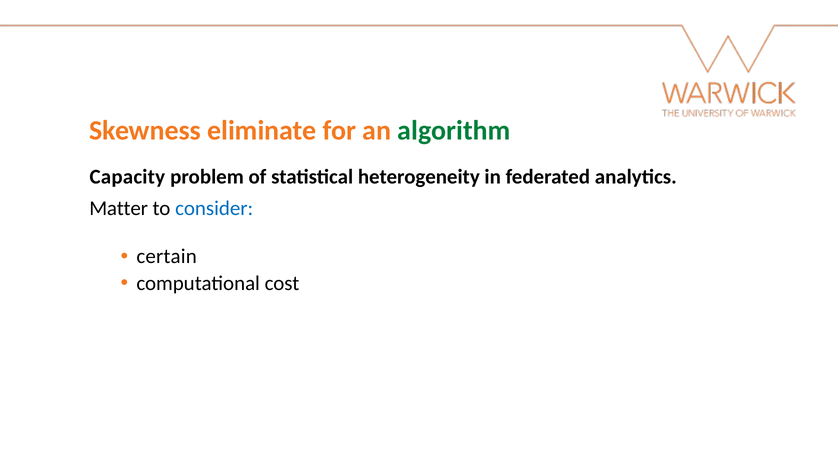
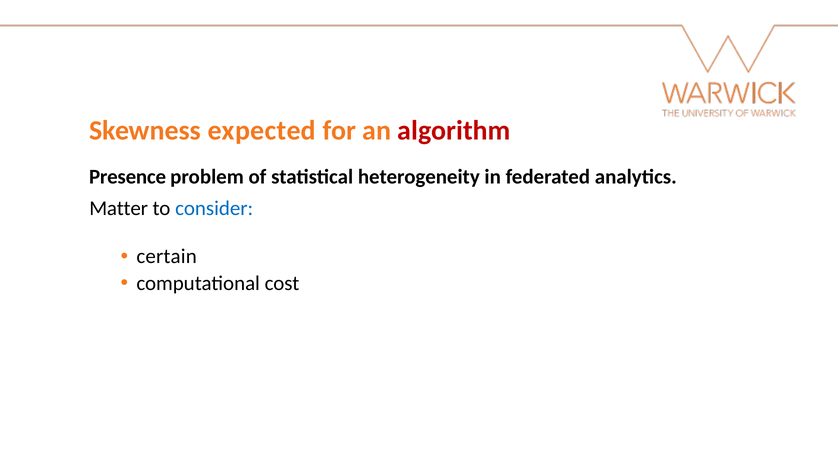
eliminate: eliminate -> expected
algorithm colour: green -> red
Capacity: Capacity -> Presence
